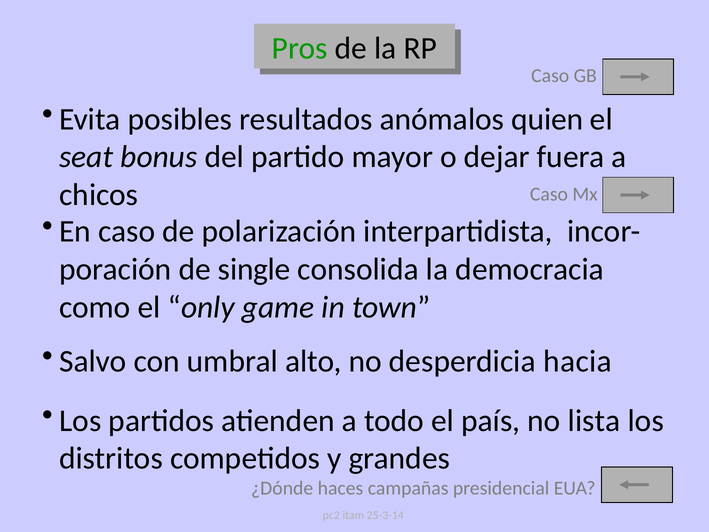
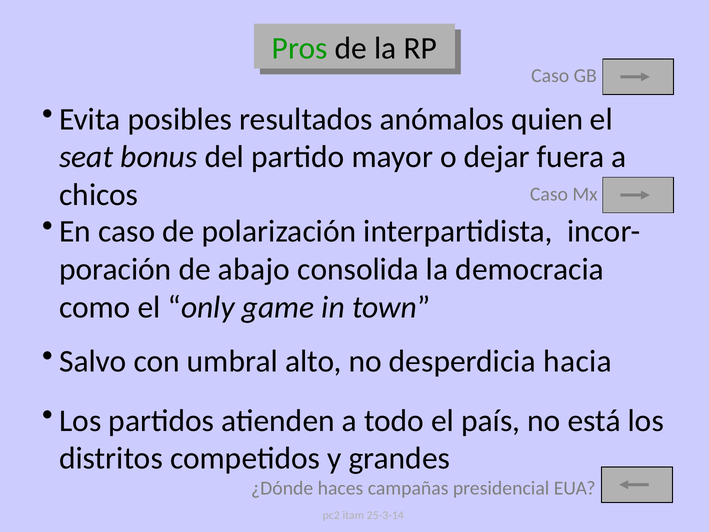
single: single -> abajo
lista: lista -> está
